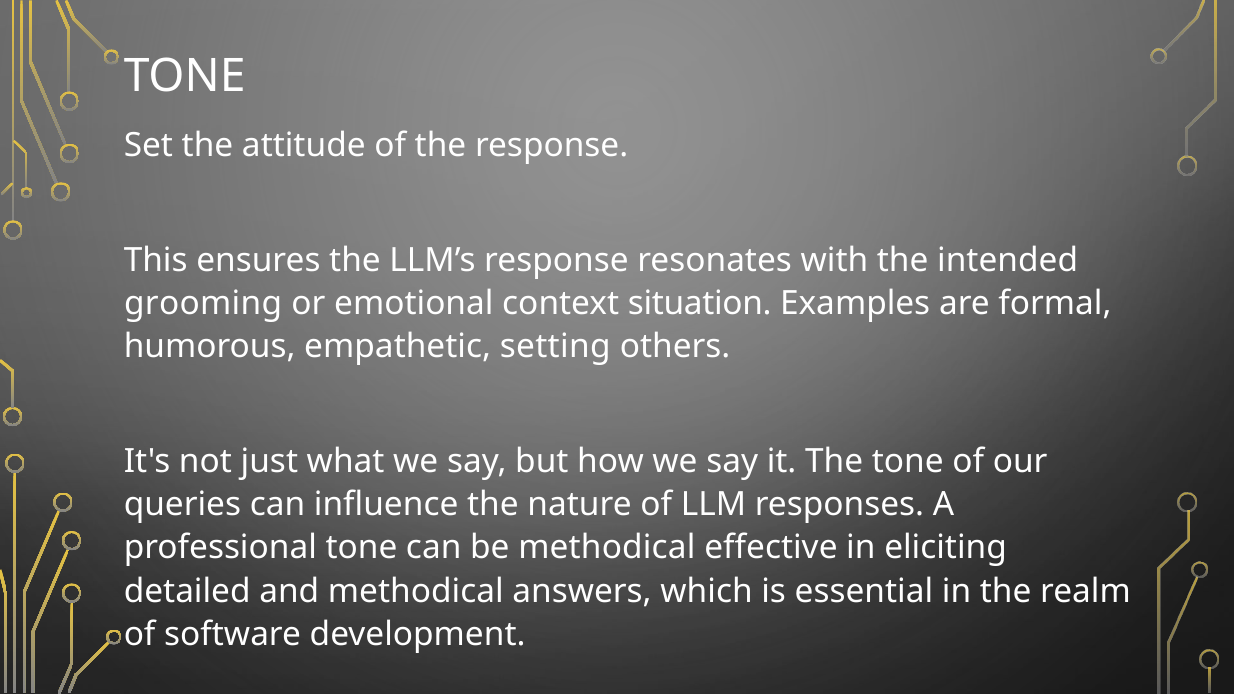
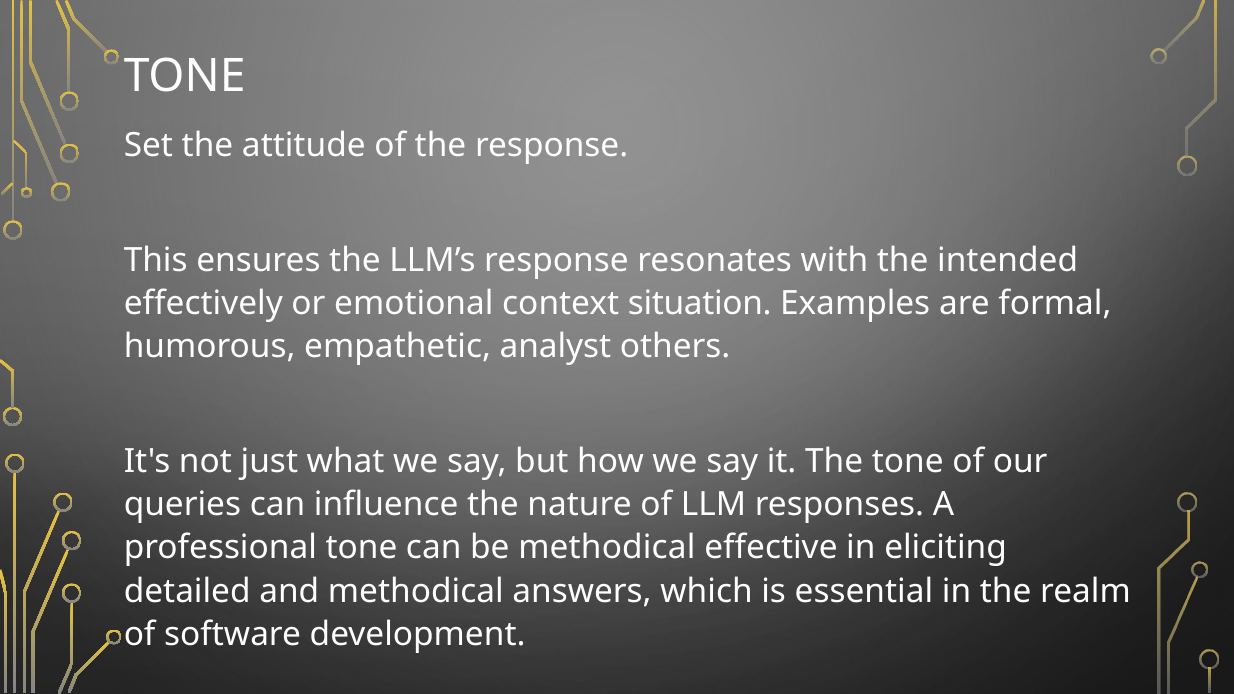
grooming: grooming -> effectively
setting: setting -> analyst
